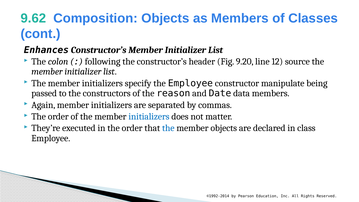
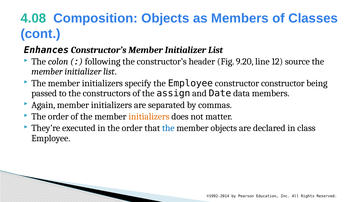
9.62: 9.62 -> 4.08
constructor manipulate: manipulate -> constructor
reason: reason -> assign
initializers at (149, 116) colour: blue -> orange
